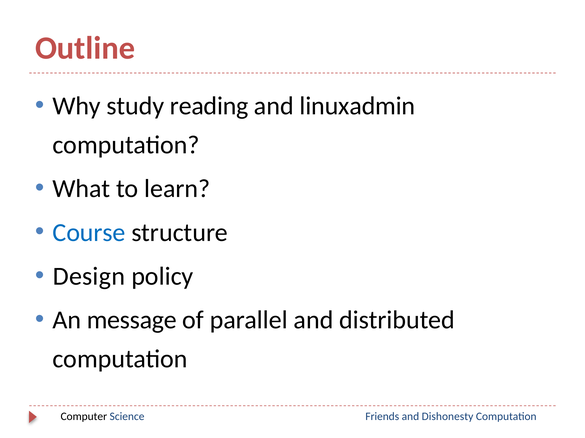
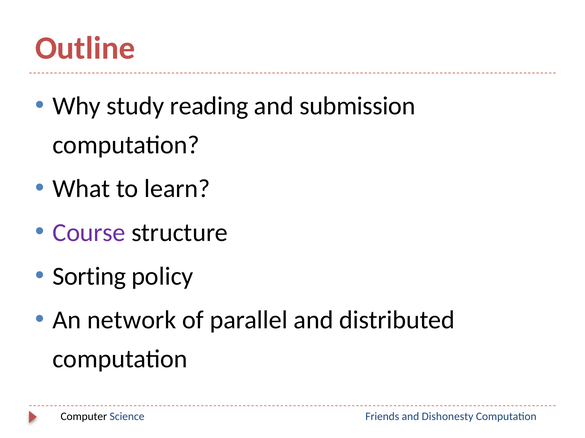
linuxadmin: linuxadmin -> submission
Course colour: blue -> purple
Design: Design -> Sorting
message: message -> network
